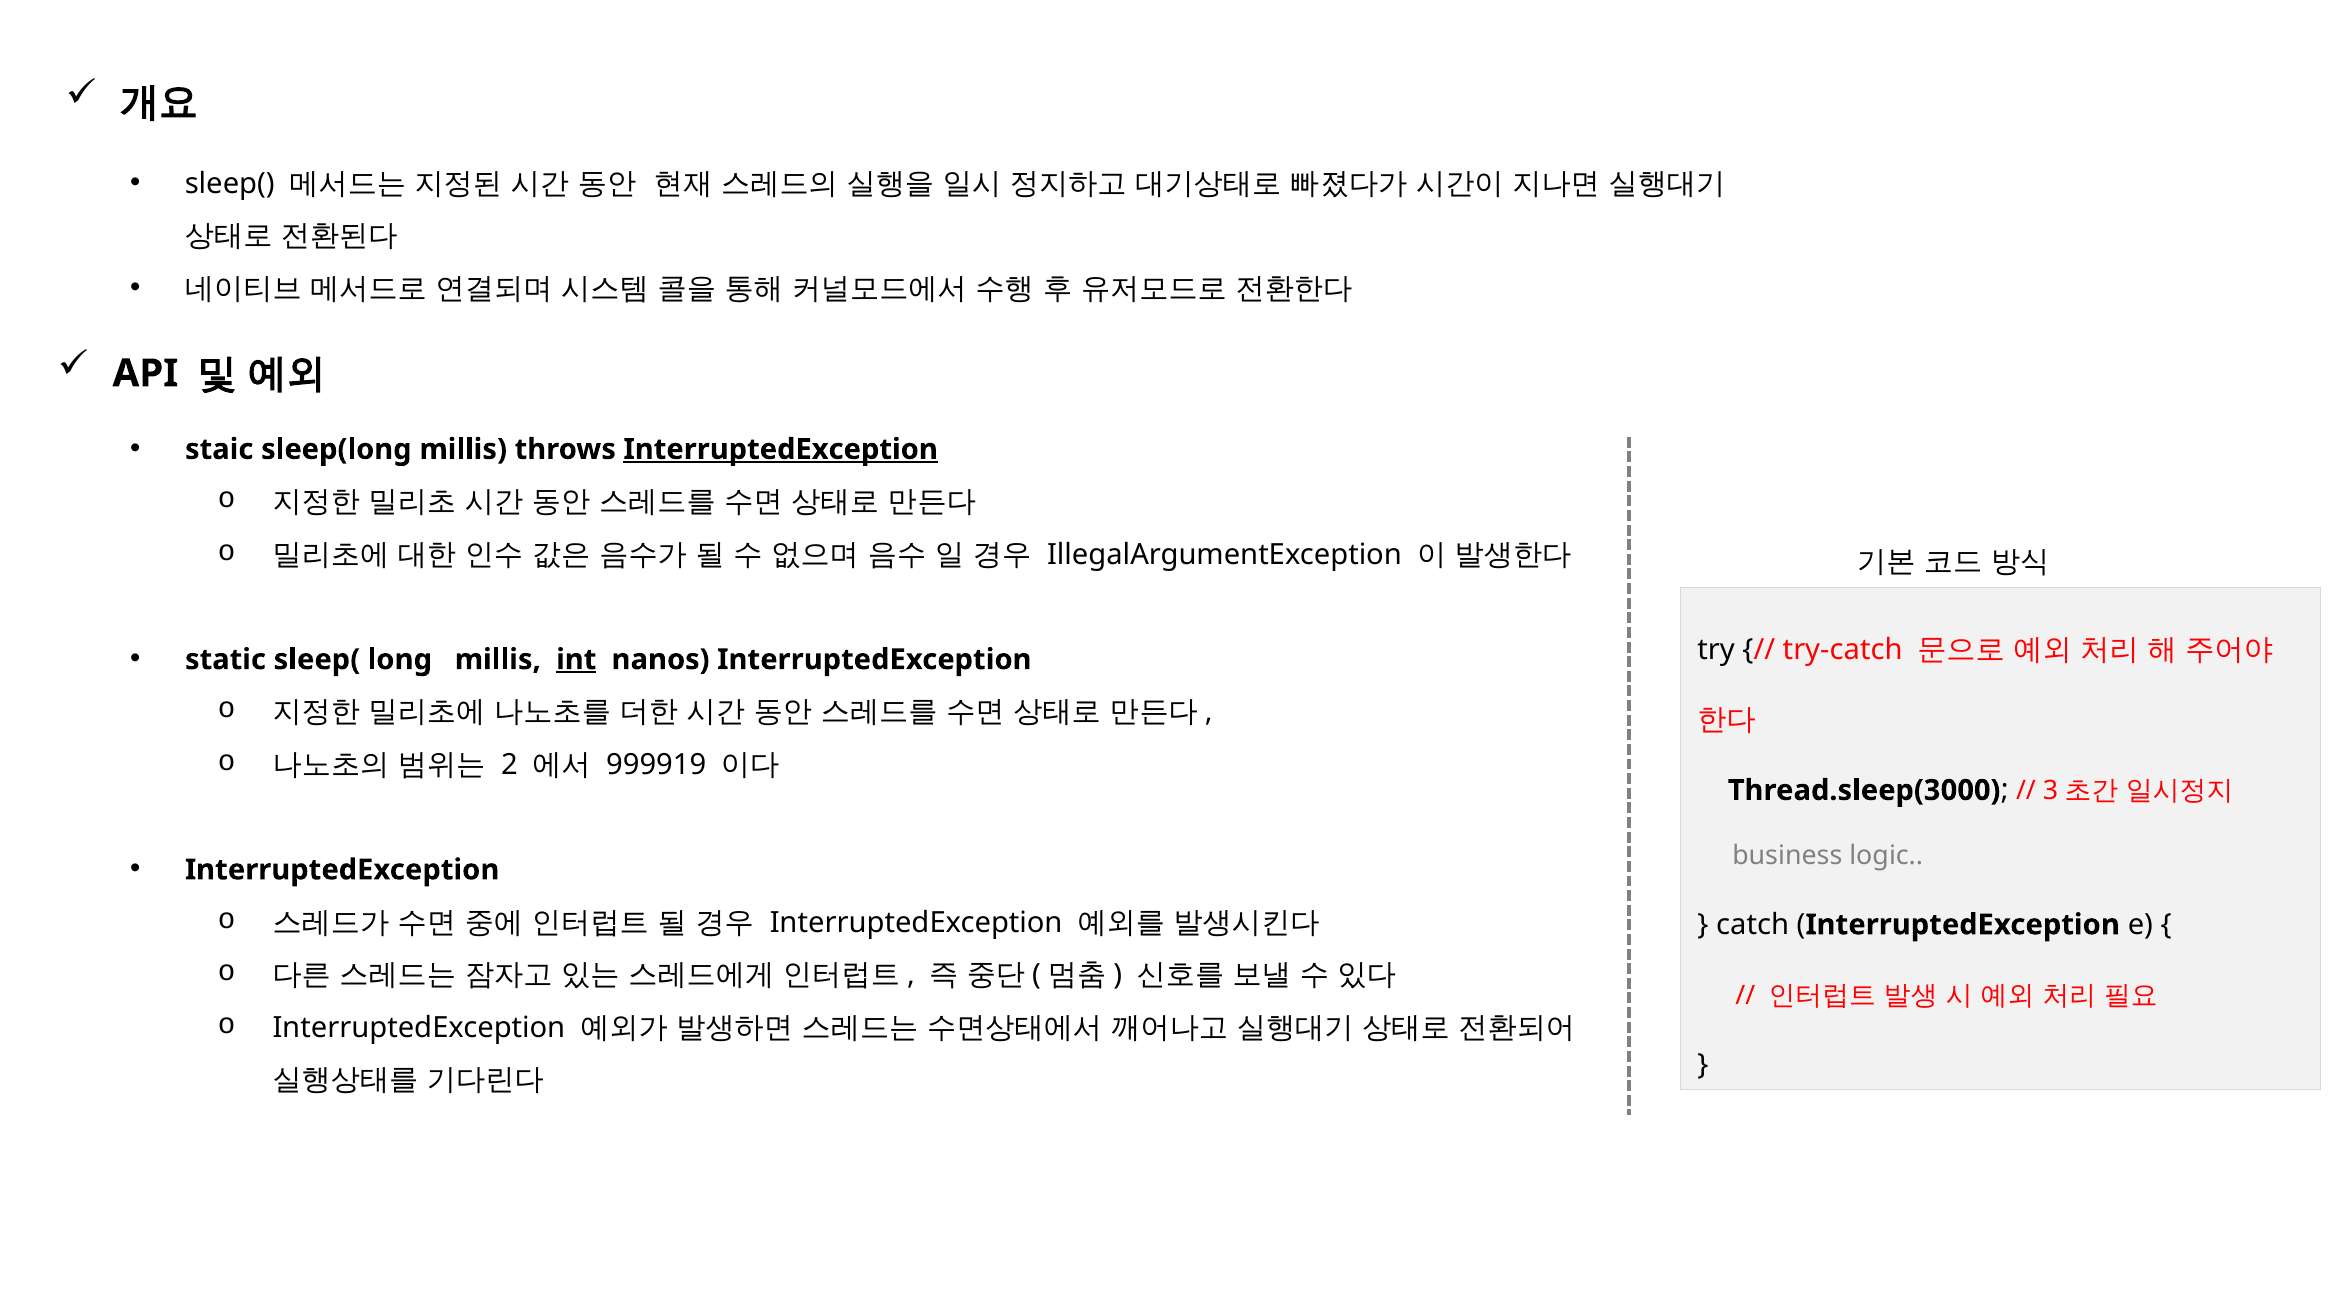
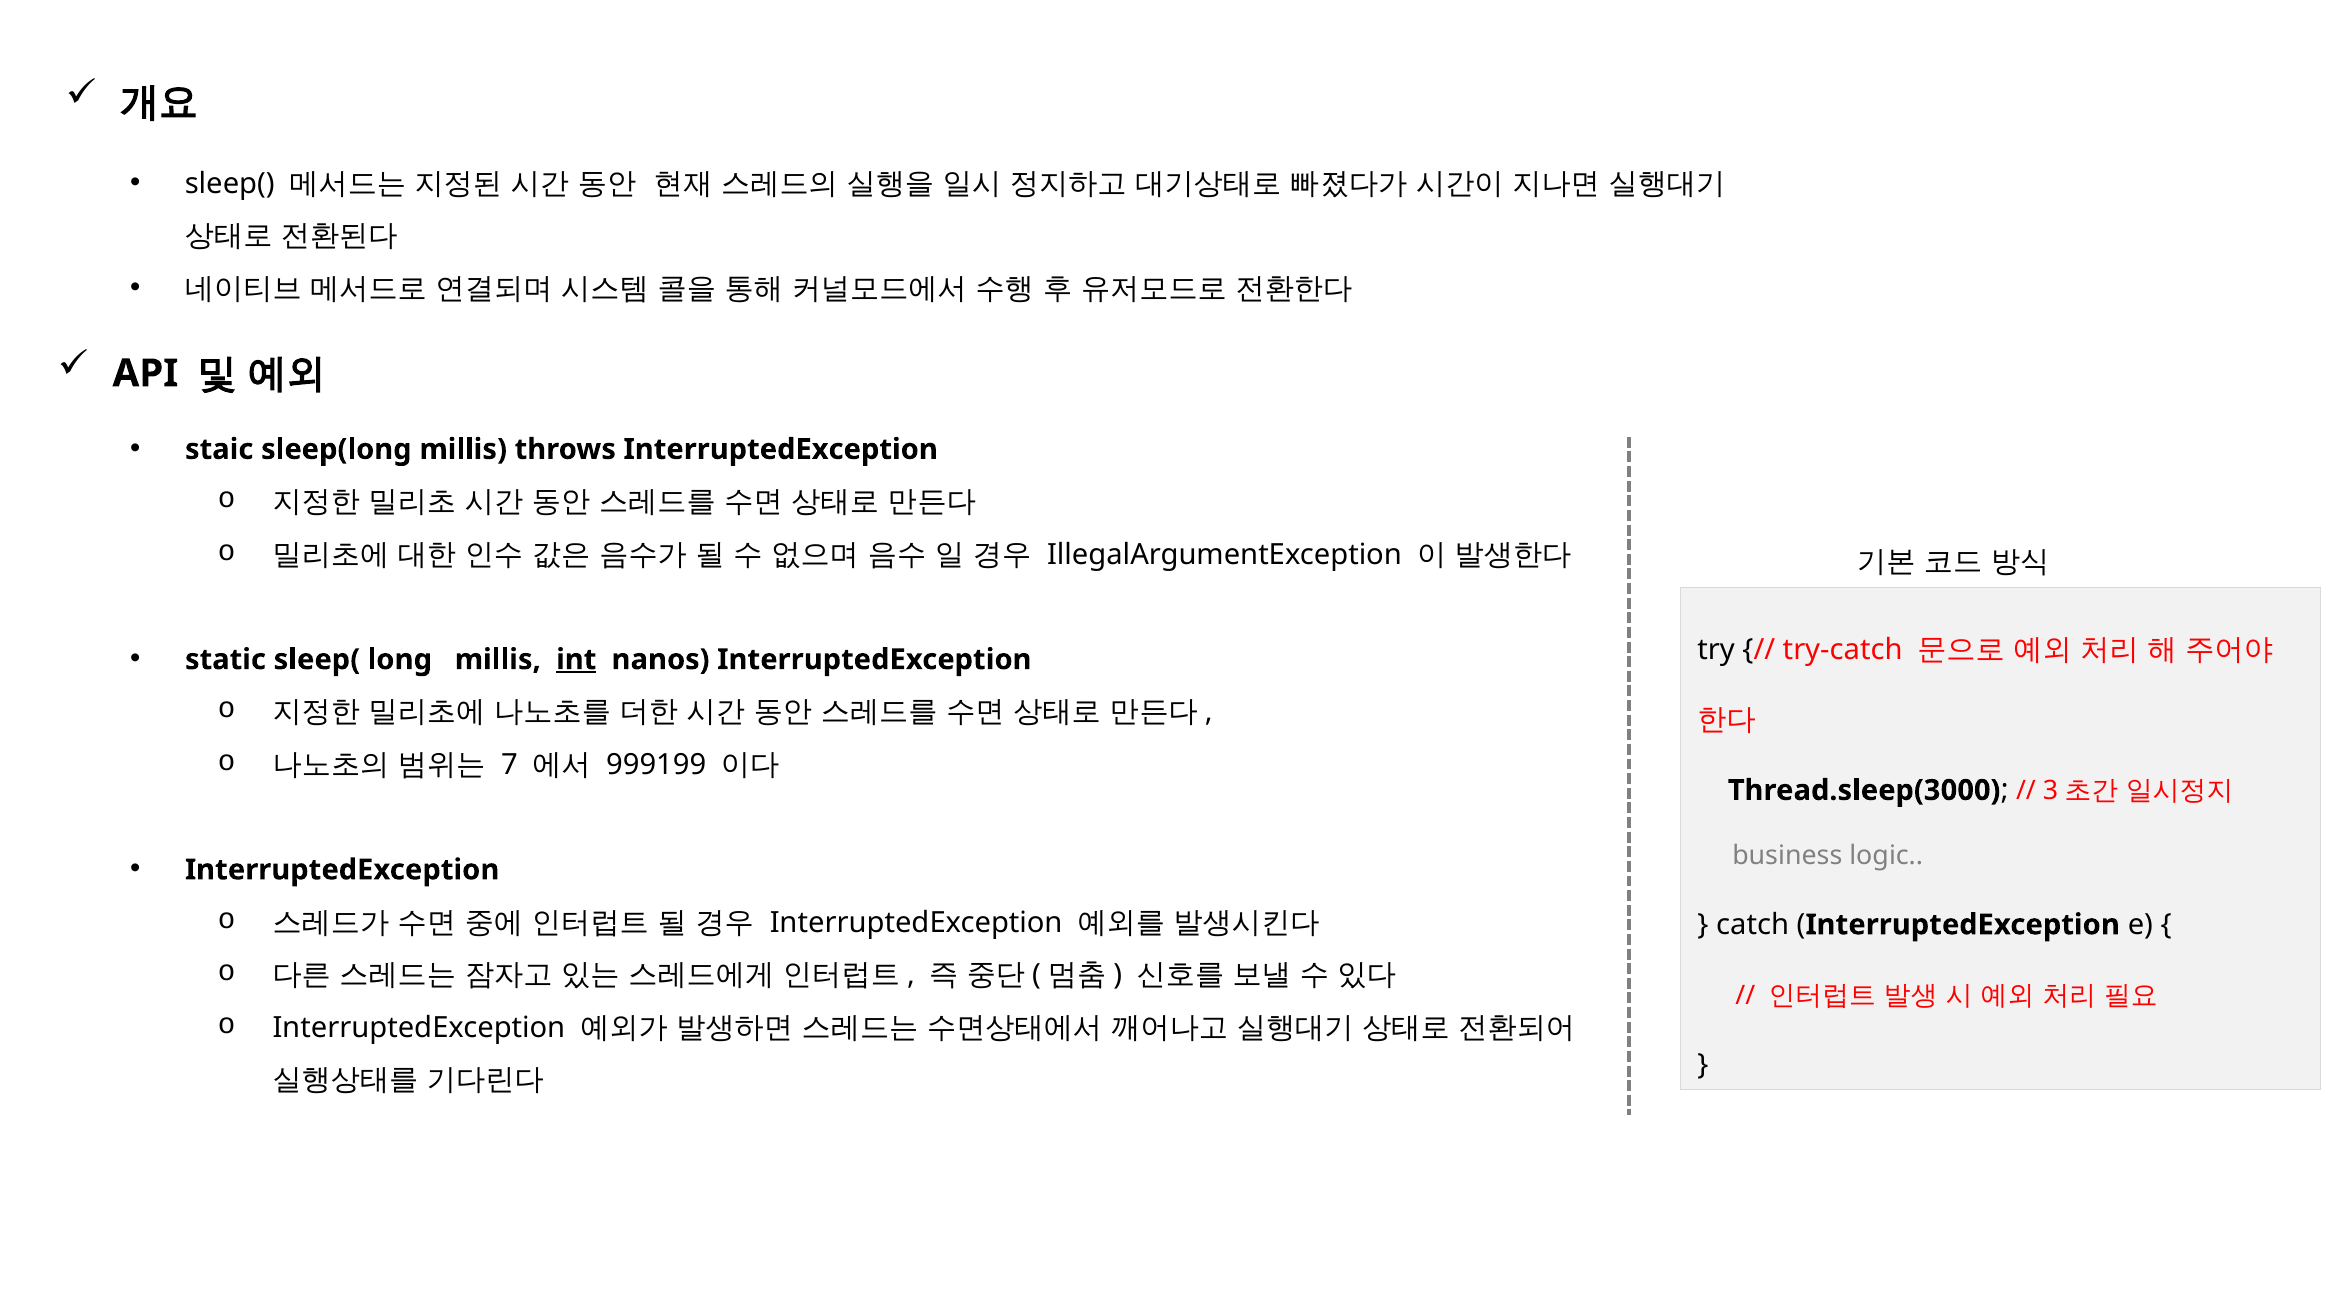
InterruptedException at (781, 449) underline: present -> none
2: 2 -> 7
999919: 999919 -> 999199
